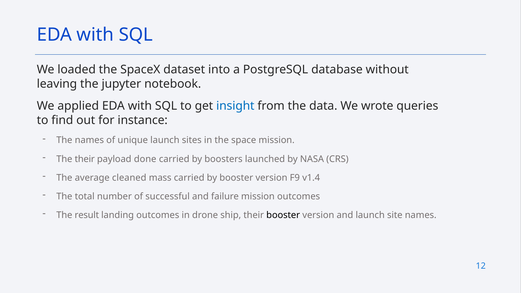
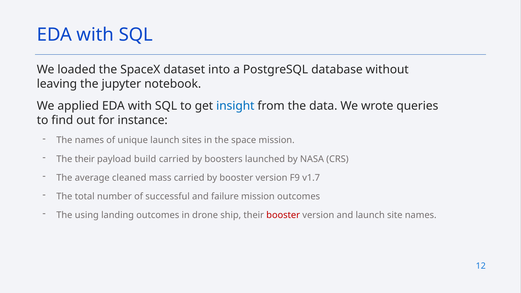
done: done -> build
v1.4: v1.4 -> v1.7
result: result -> using
booster at (283, 215) colour: black -> red
